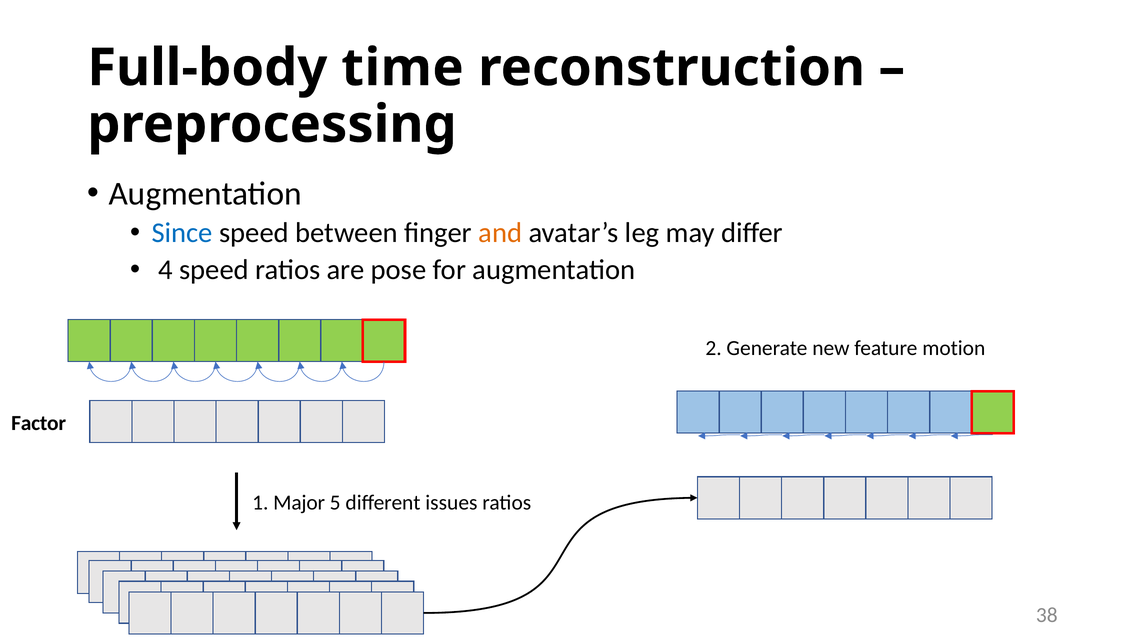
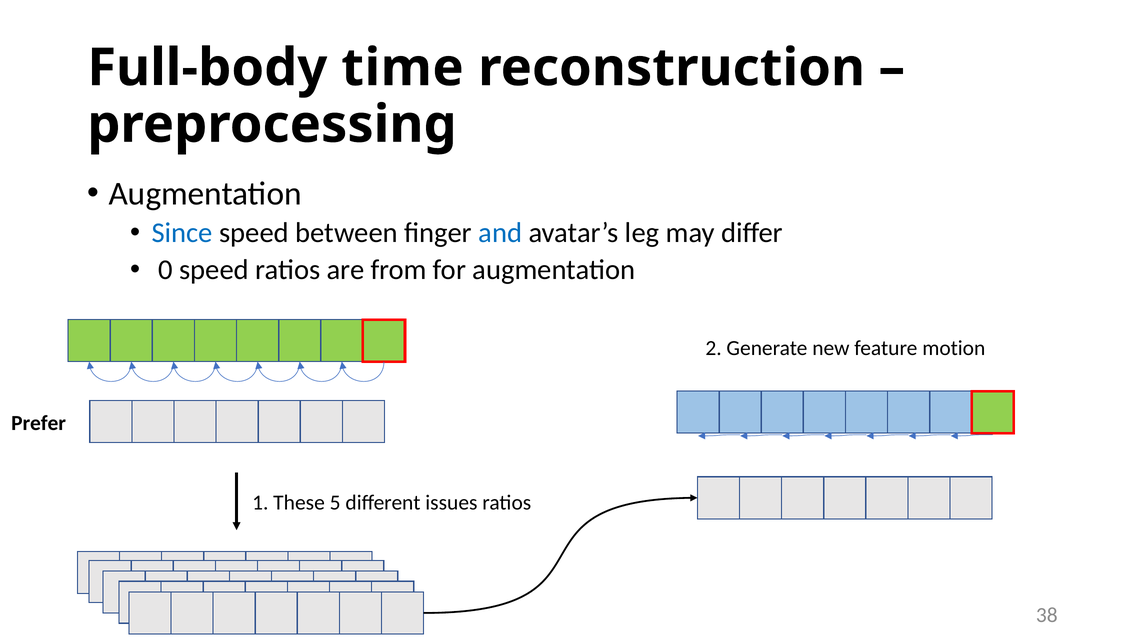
and colour: orange -> blue
4: 4 -> 0
pose: pose -> from
Factor: Factor -> Prefer
Major: Major -> These
